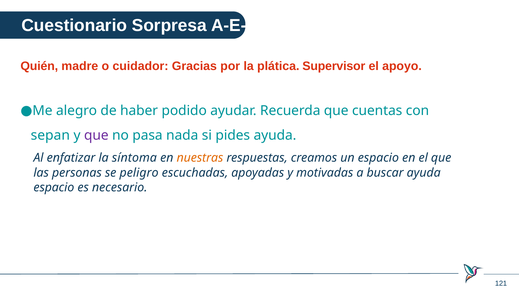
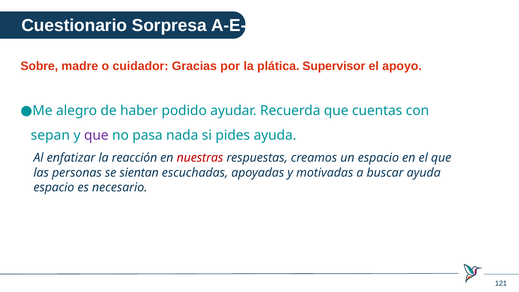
Quién: Quién -> Sobre
síntoma: síntoma -> reacción
nuestras colour: orange -> red
peligro: peligro -> sientan
